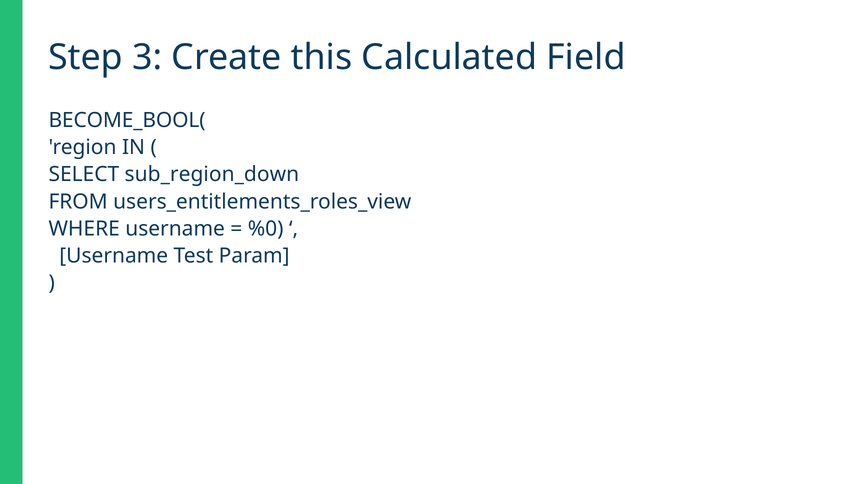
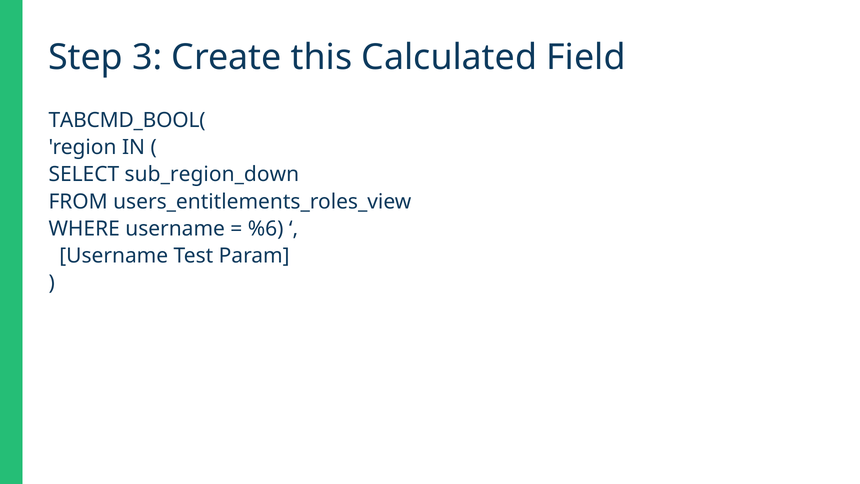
BECOME_BOOL(: BECOME_BOOL( -> TABCMD_BOOL(
%0: %0 -> %6
